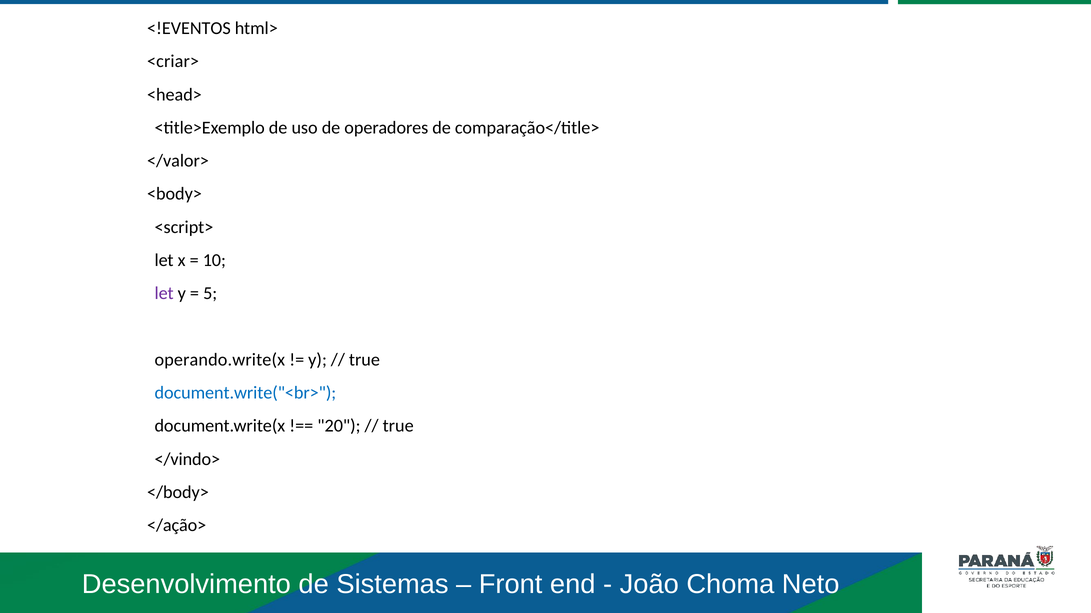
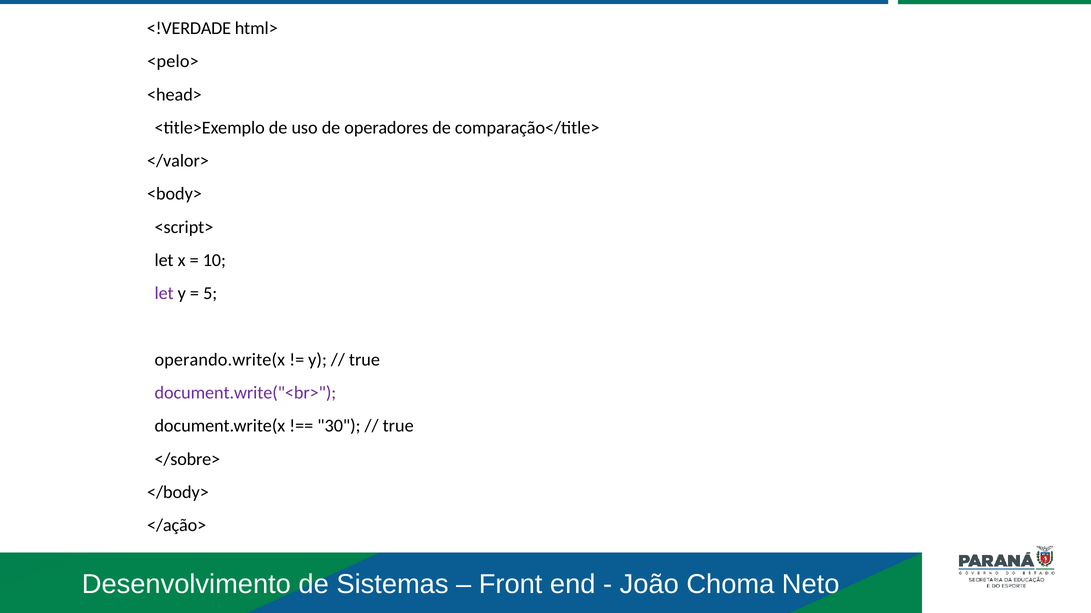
<!EVENTOS: <!EVENTOS -> <!VERDADE
<criar>: <criar> -> <pelo>
document.write("<br> colour: blue -> purple
20: 20 -> 30
</vindo>: </vindo> -> </sobre>
